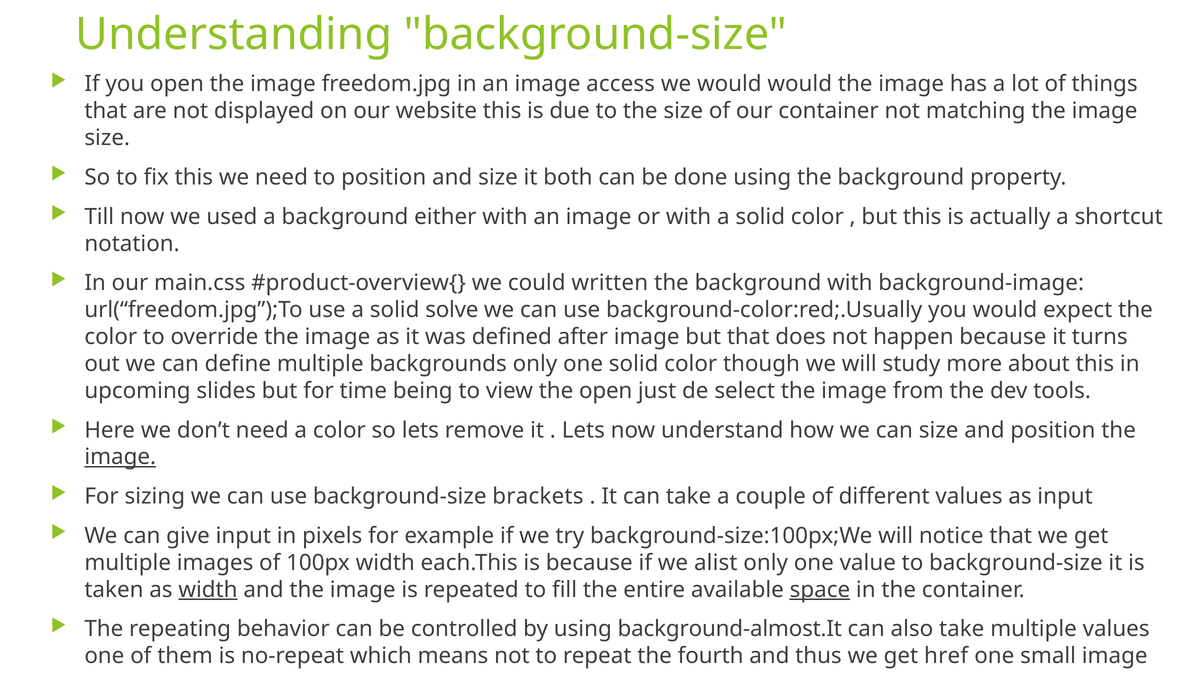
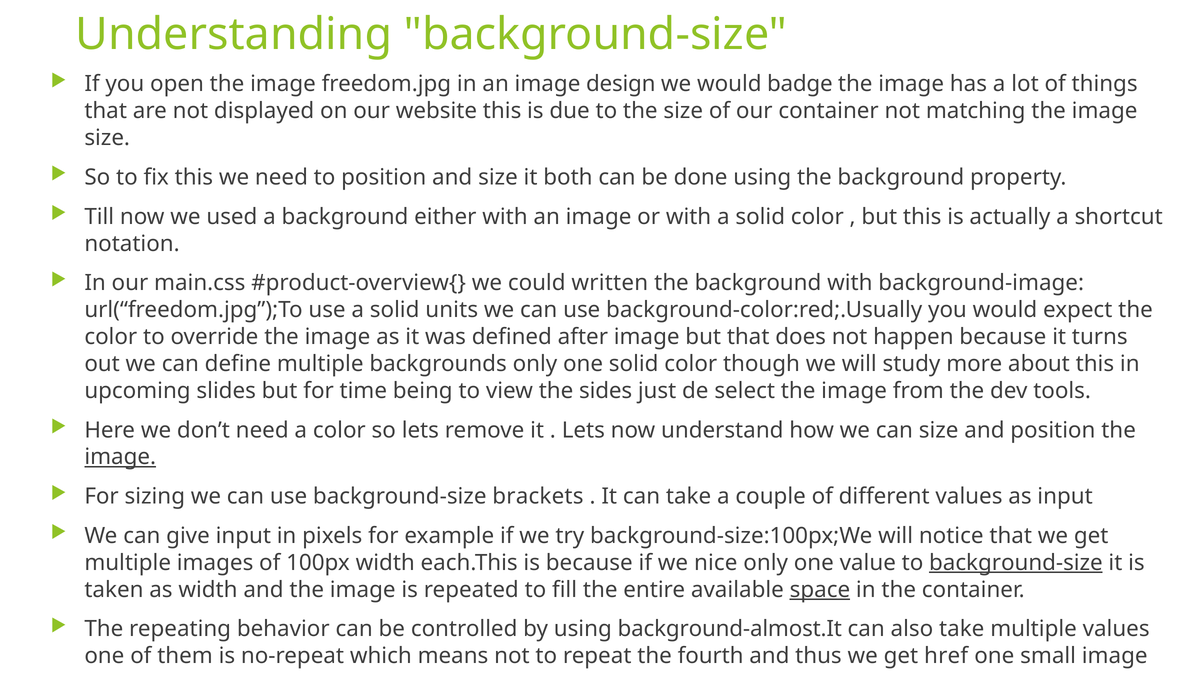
access: access -> design
would would: would -> badge
solve: solve -> units
the open: open -> sides
alist: alist -> nice
background-size at (1016, 563) underline: none -> present
width at (208, 589) underline: present -> none
